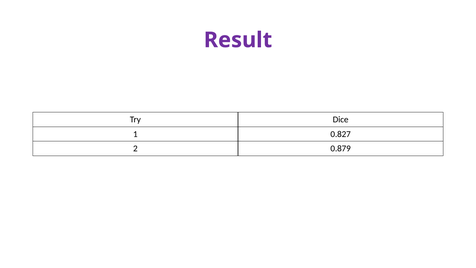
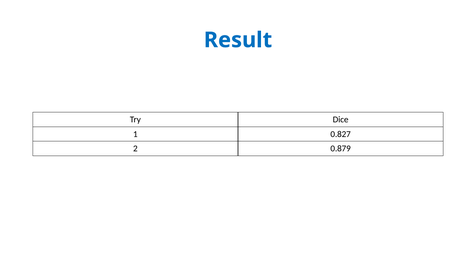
Result colour: purple -> blue
